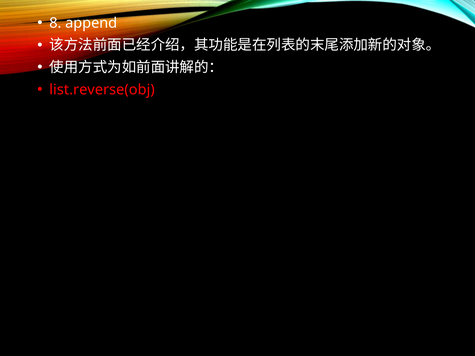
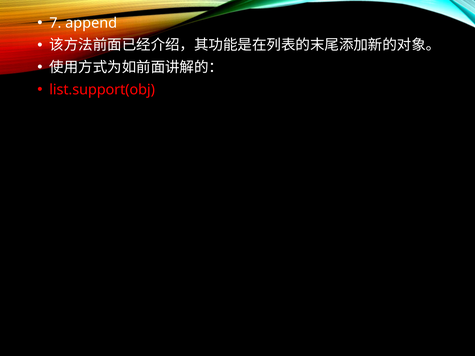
8: 8 -> 7
list.reverse(obj: list.reverse(obj -> list.support(obj
